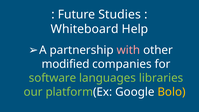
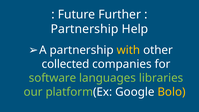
Studies: Studies -> Further
Whiteboard at (85, 29): Whiteboard -> Partnership
with colour: pink -> yellow
modified: modified -> collected
